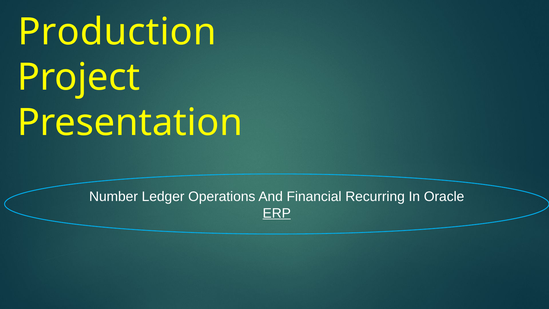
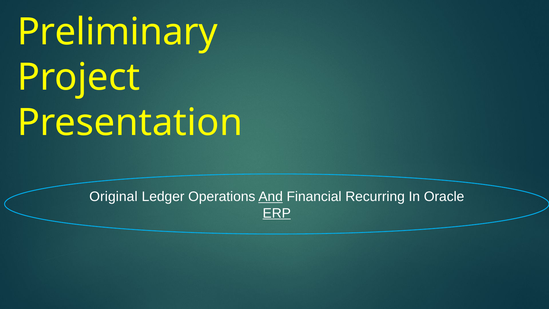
Production: Production -> Preliminary
Number: Number -> Original
And underline: none -> present
